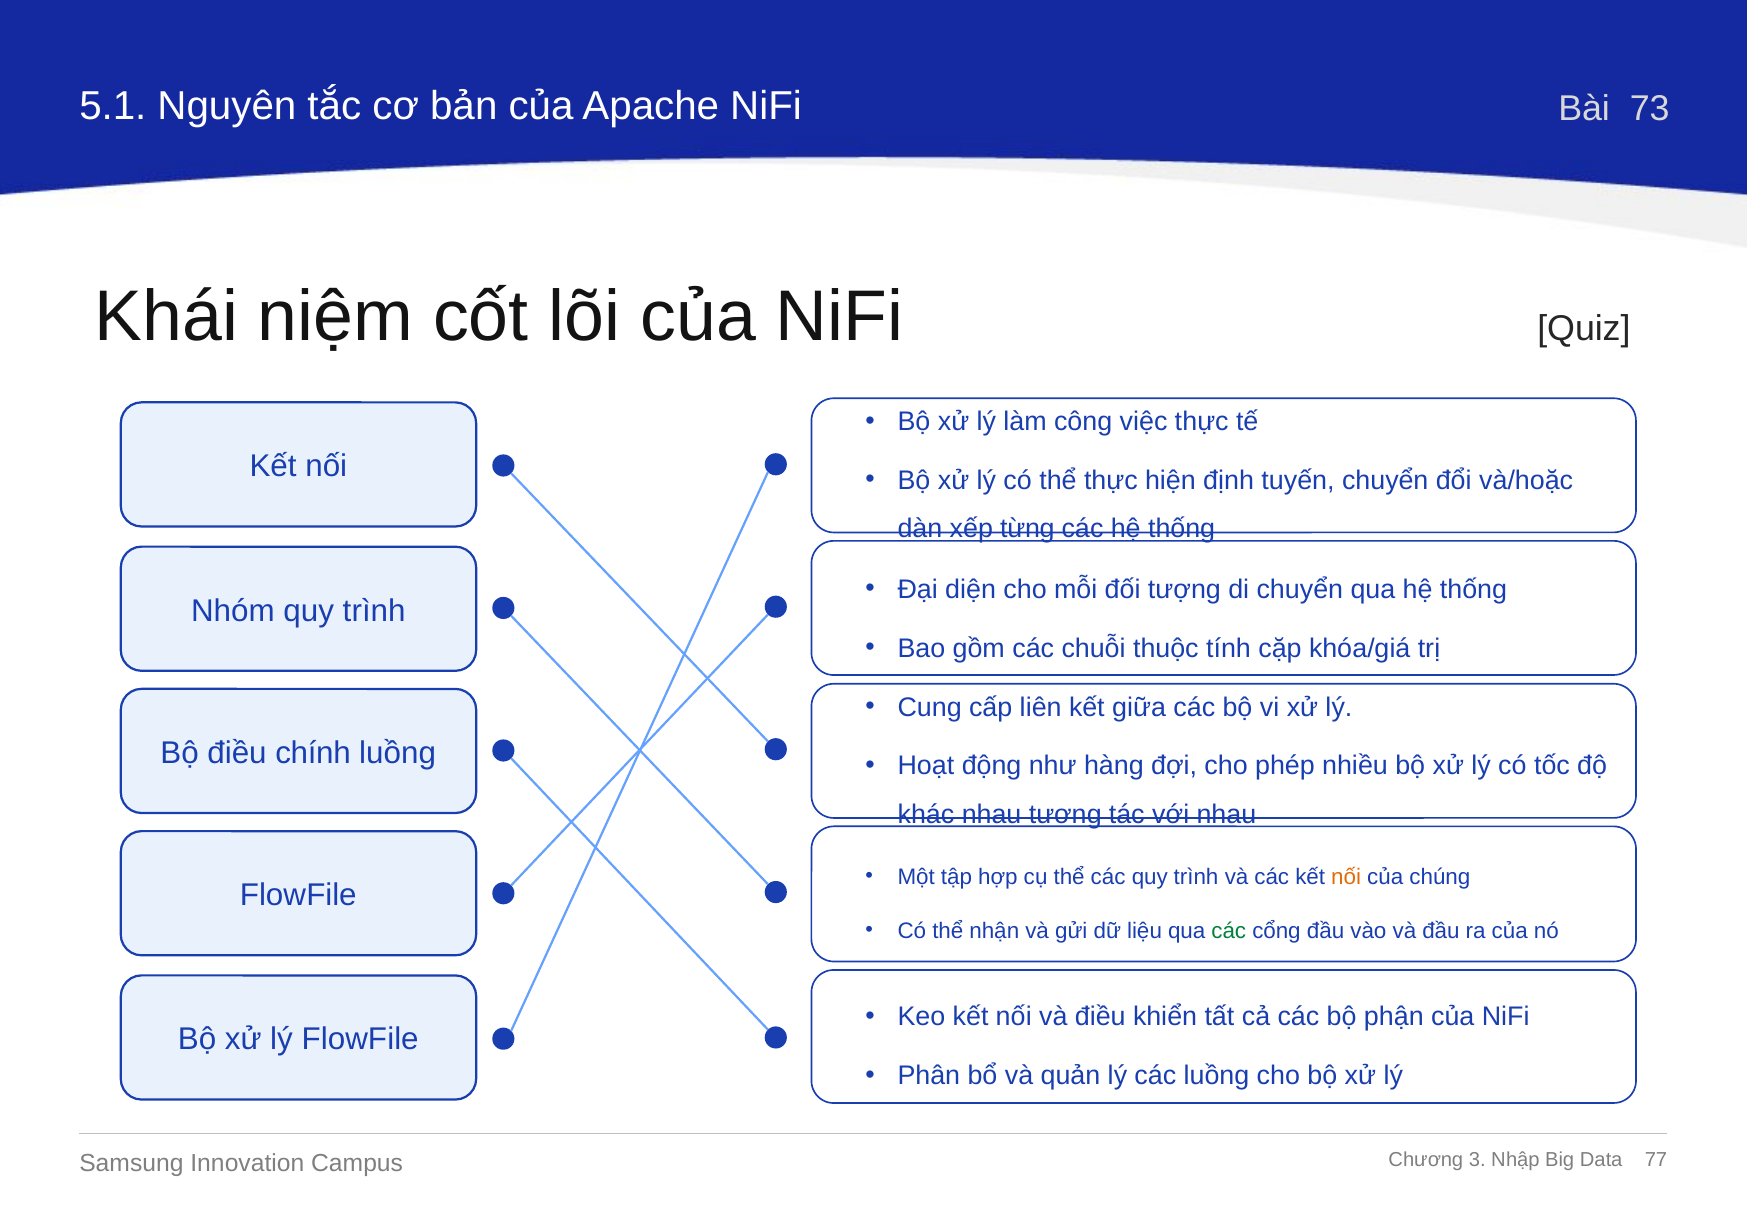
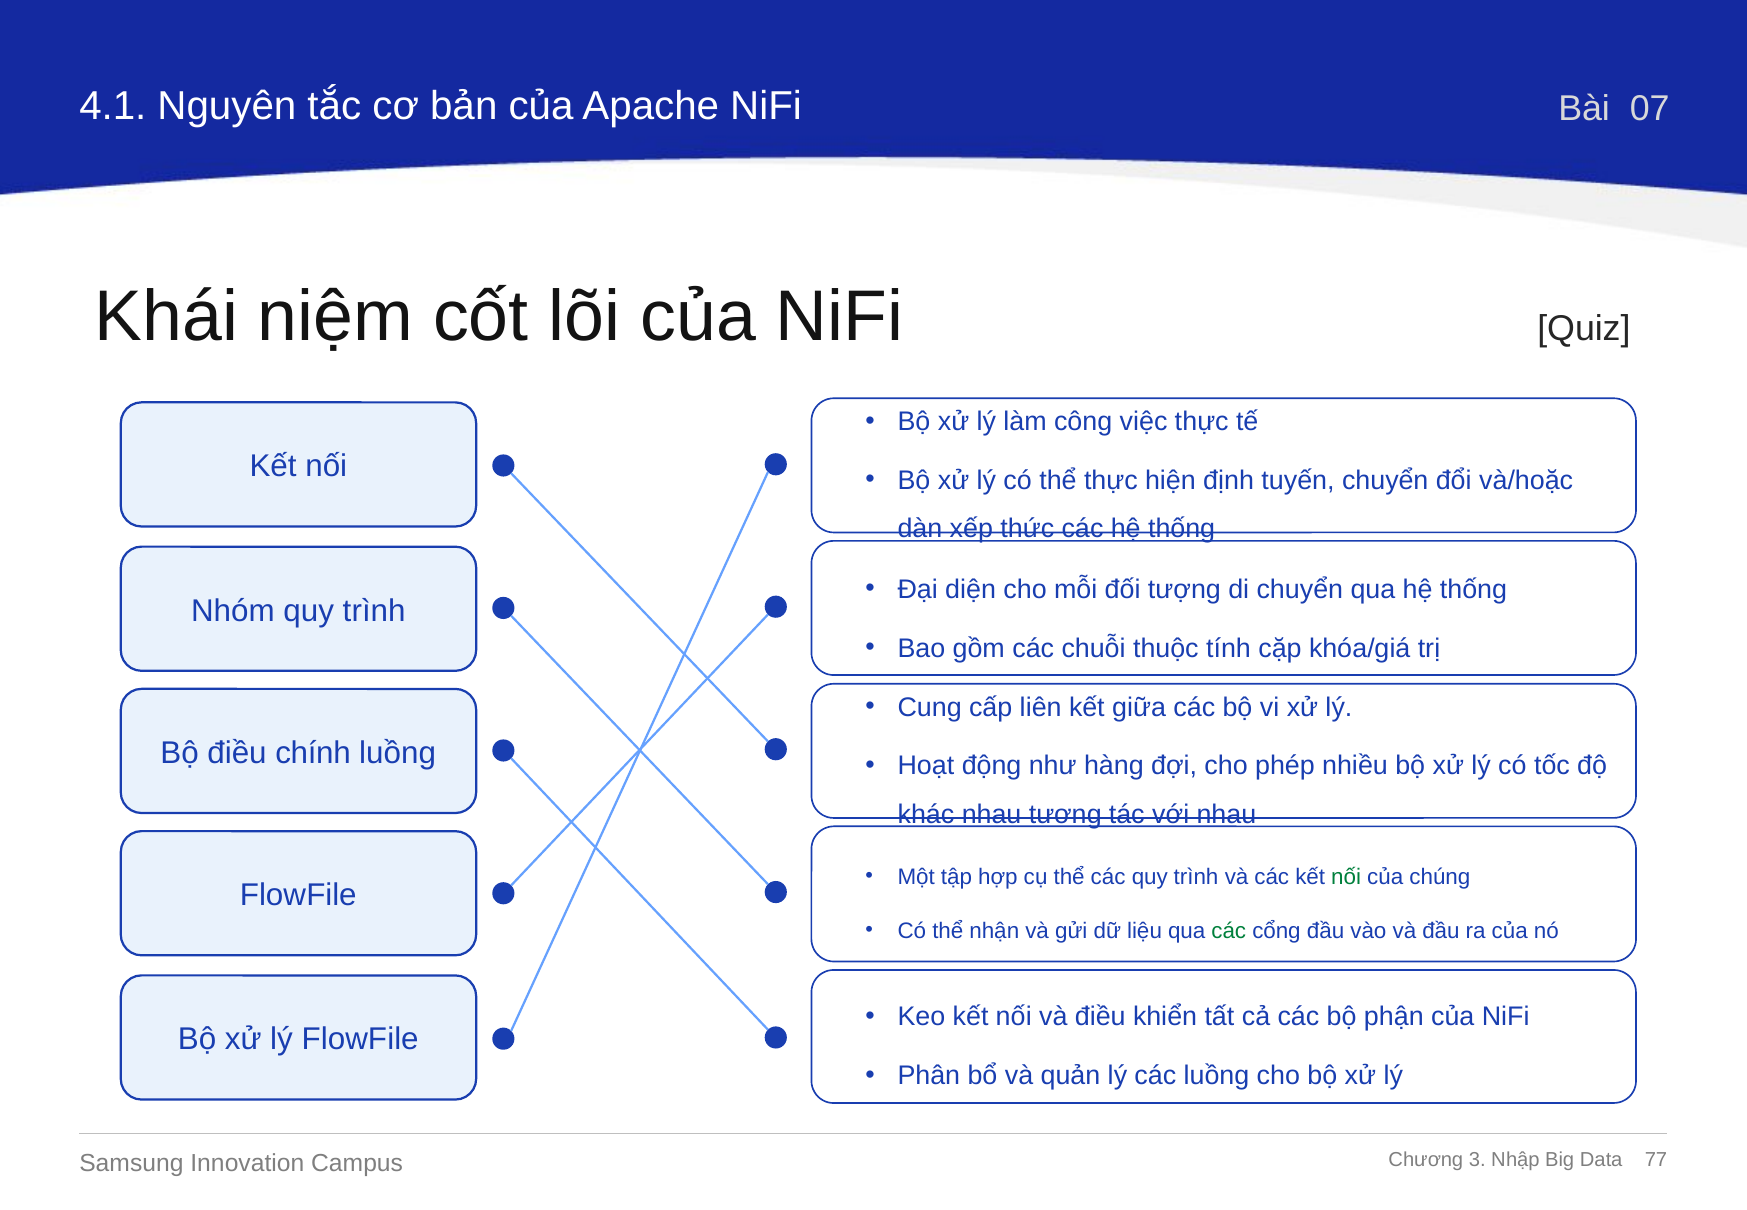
5.1: 5.1 -> 4.1
73: 73 -> 07
từng: từng -> thức
nối at (1346, 876) colour: orange -> green
